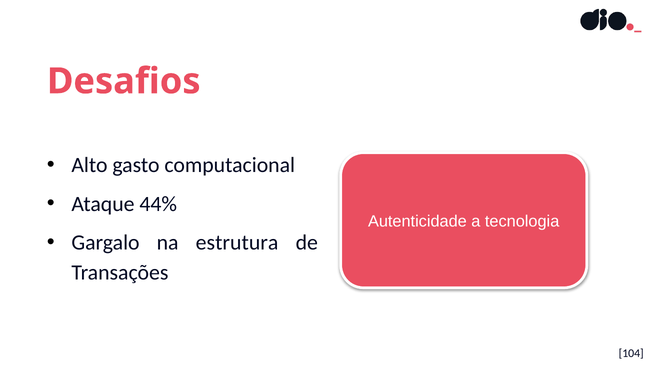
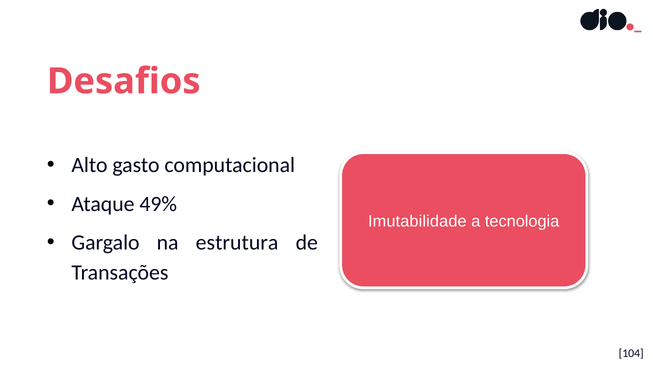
44%: 44% -> 49%
Autenticidade: Autenticidade -> Imutabilidade
